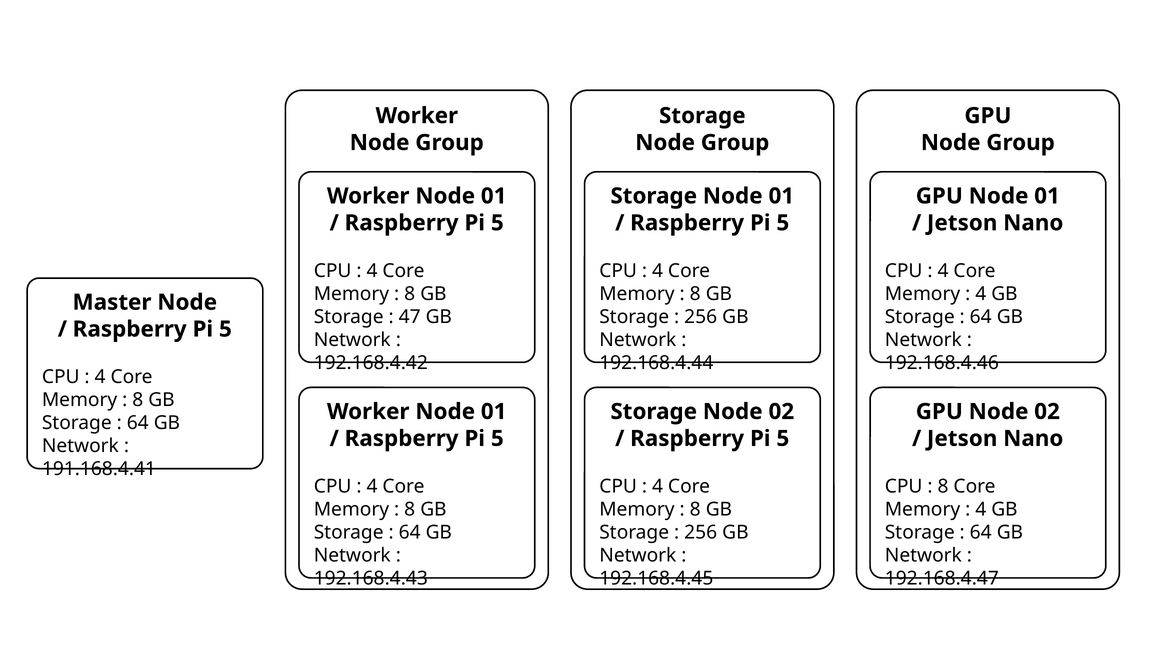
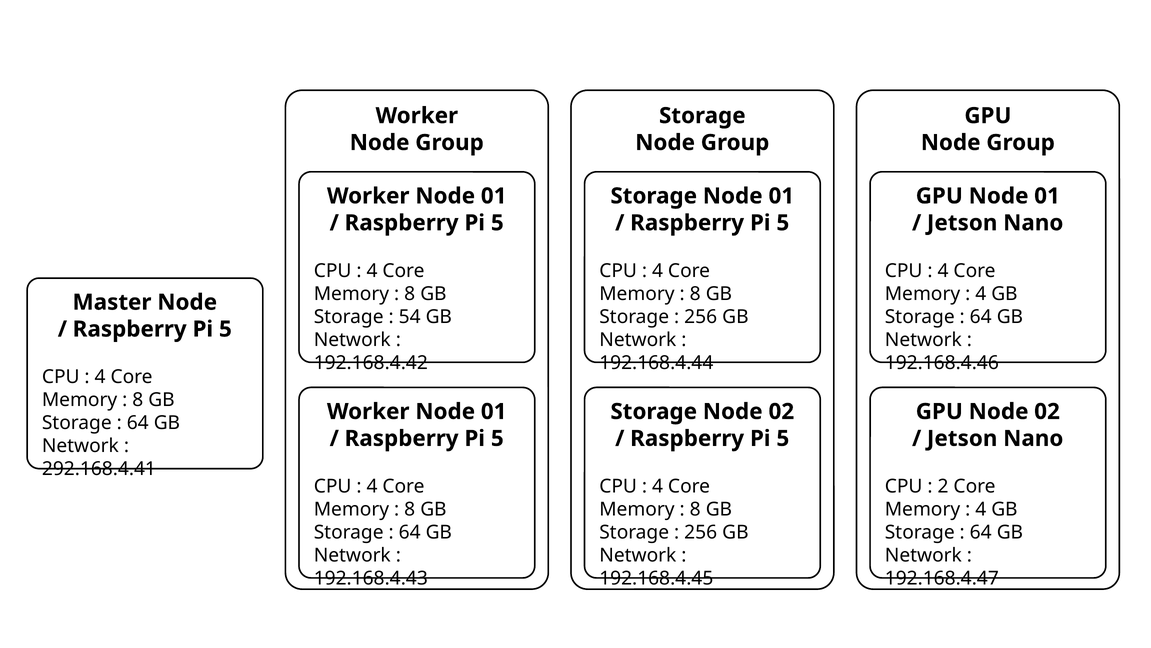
47: 47 -> 54
191.168.4.41: 191.168.4.41 -> 292.168.4.41
8 at (943, 486): 8 -> 2
